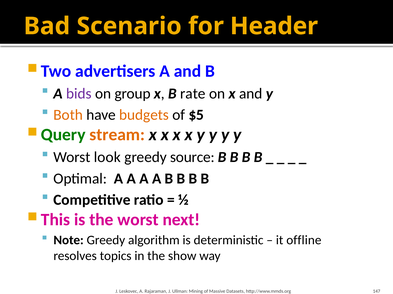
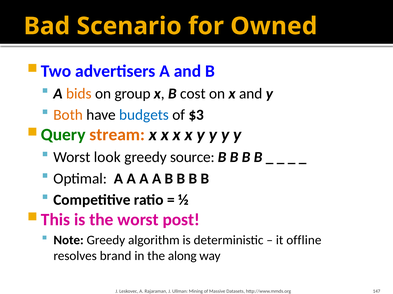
Header: Header -> Owned
bids colour: purple -> orange
rate: rate -> cost
budgets colour: orange -> blue
$5: $5 -> $3
next: next -> post
topics: topics -> brand
show: show -> along
